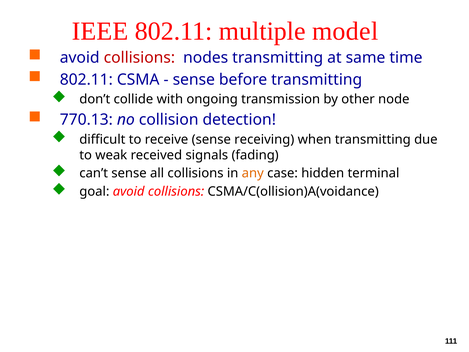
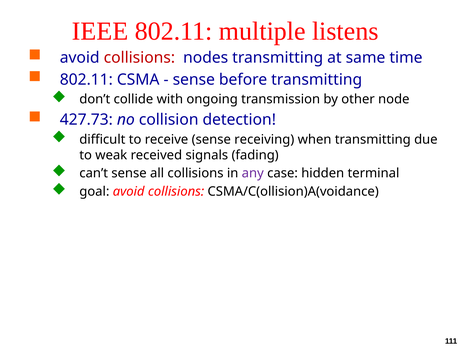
model: model -> listens
770.13: 770.13 -> 427.73
any colour: orange -> purple
